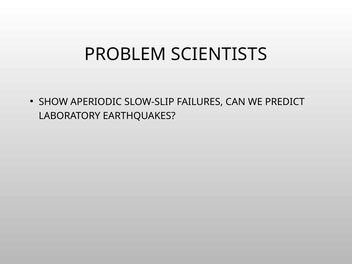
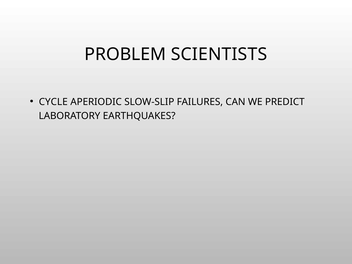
SHOW: SHOW -> CYCLE
